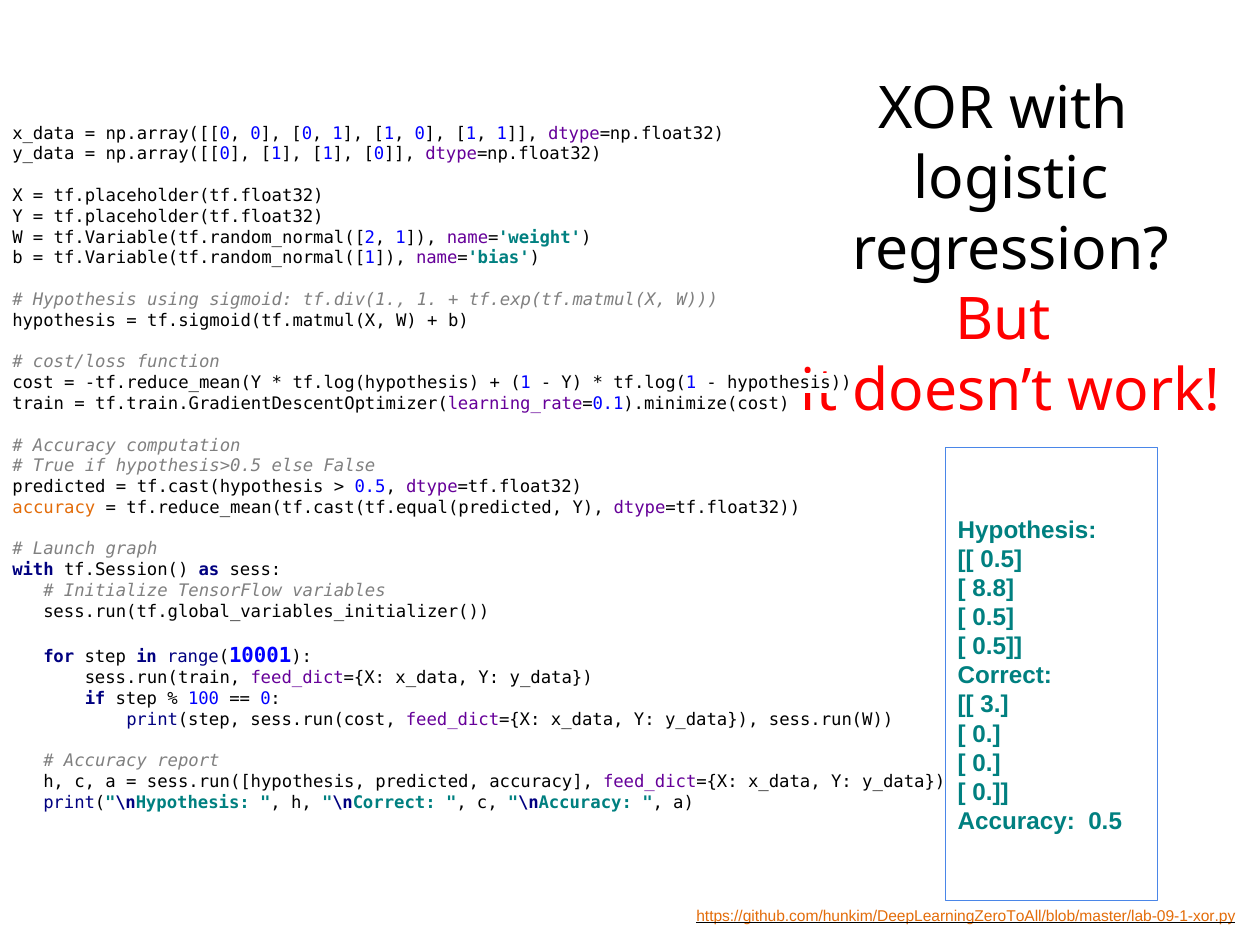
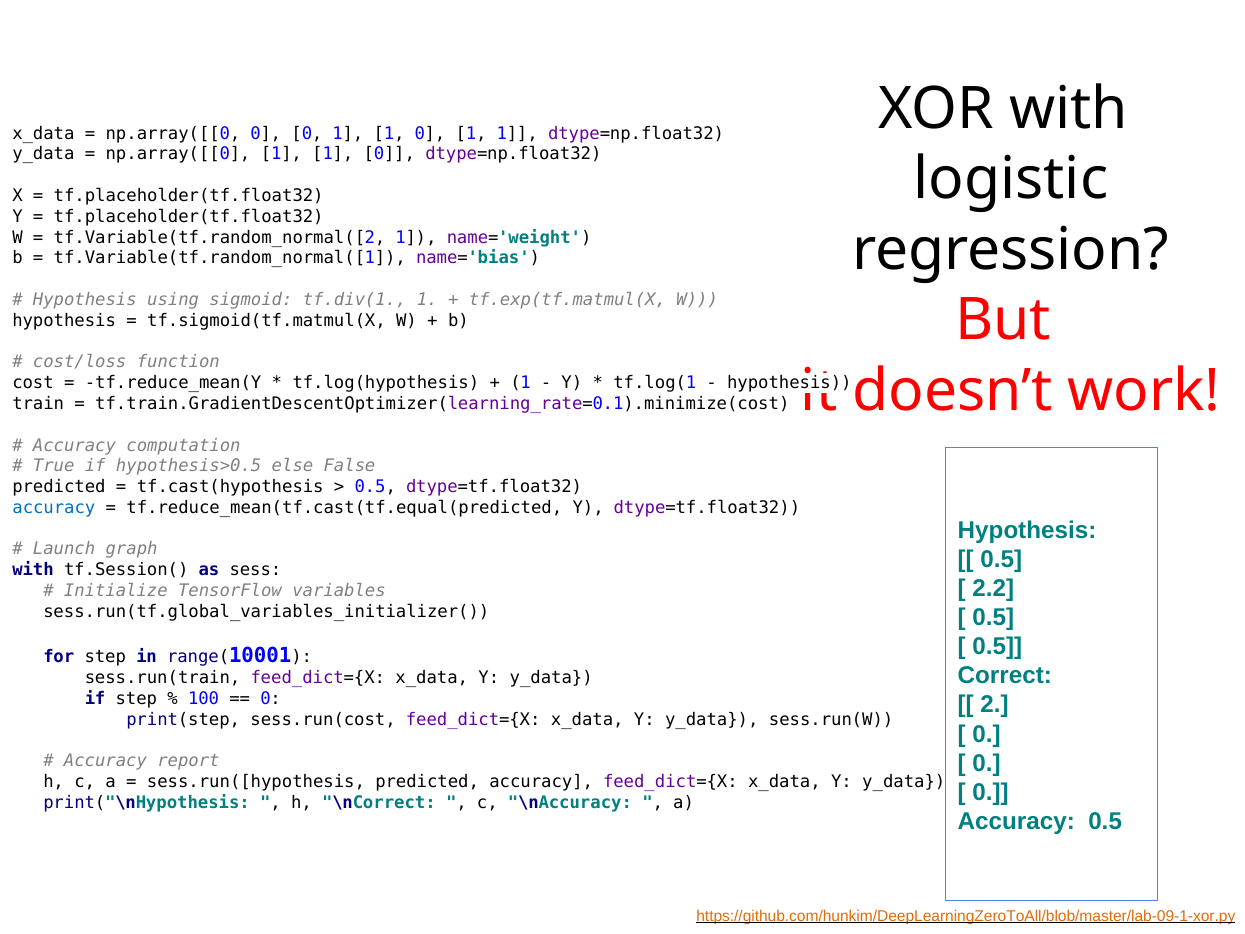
accuracy at (54, 508) colour: orange -> blue
8.8: 8.8 -> 2.2
3: 3 -> 2
